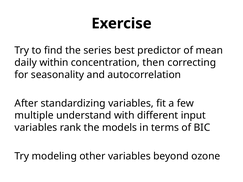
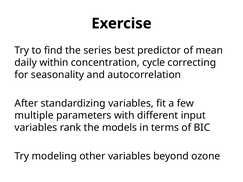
then: then -> cycle
understand: understand -> parameters
